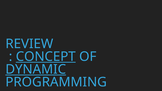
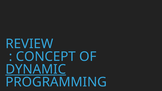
CONCEPT underline: present -> none
